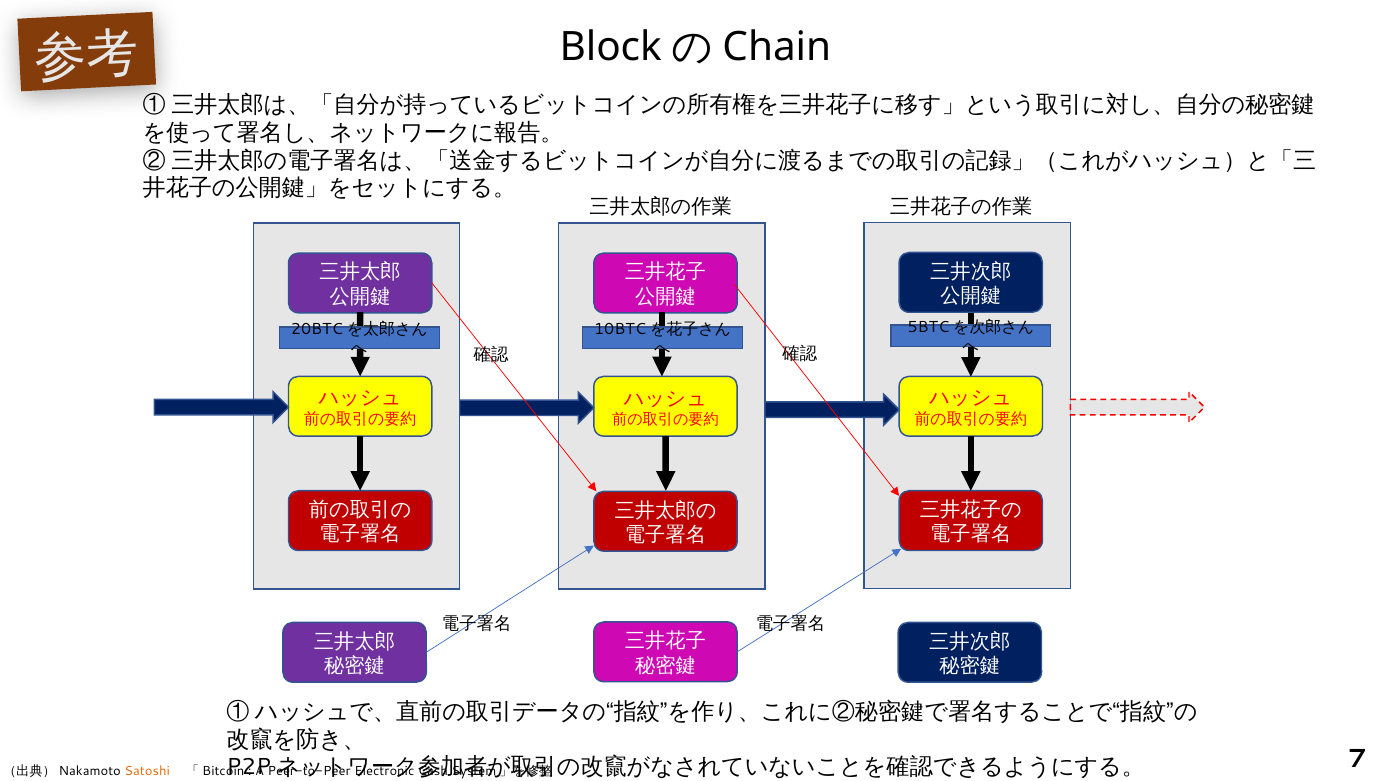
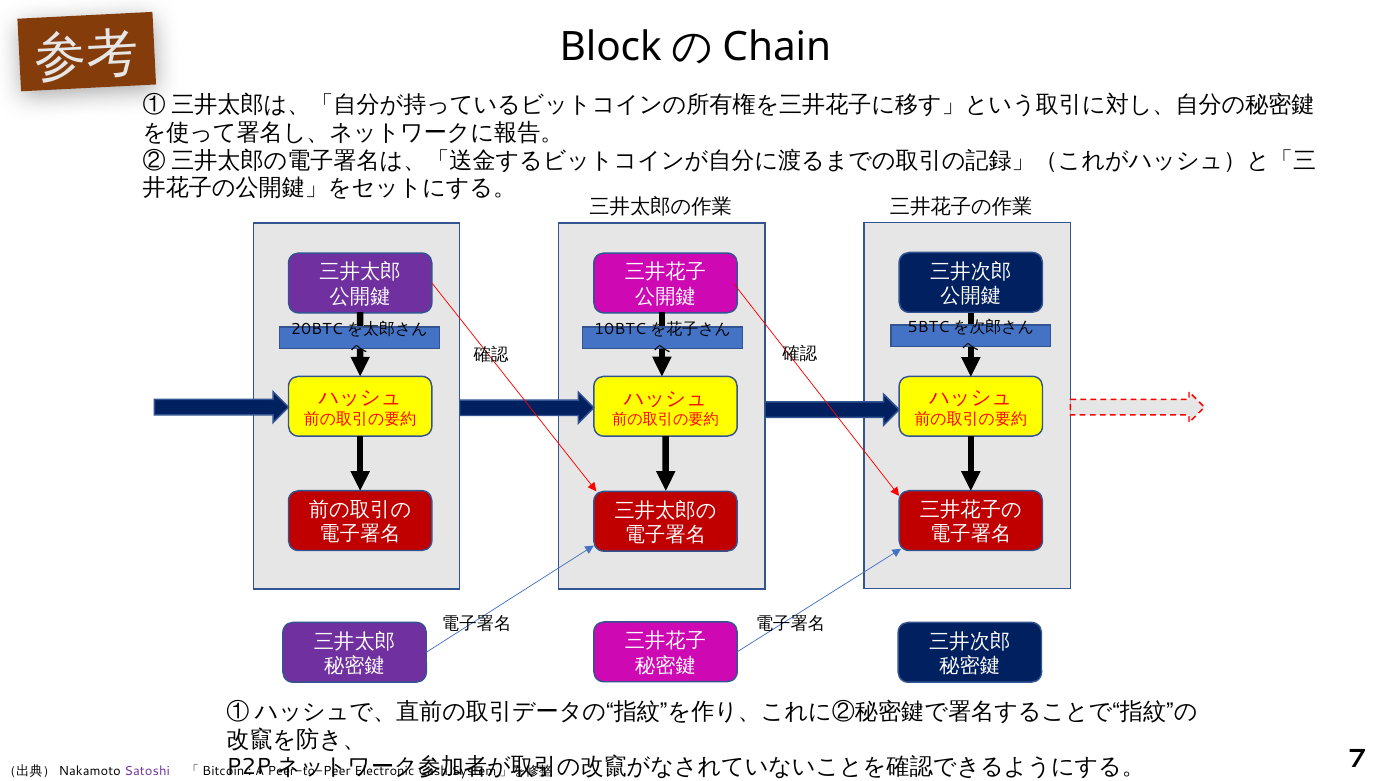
Satoshi colour: orange -> purple
